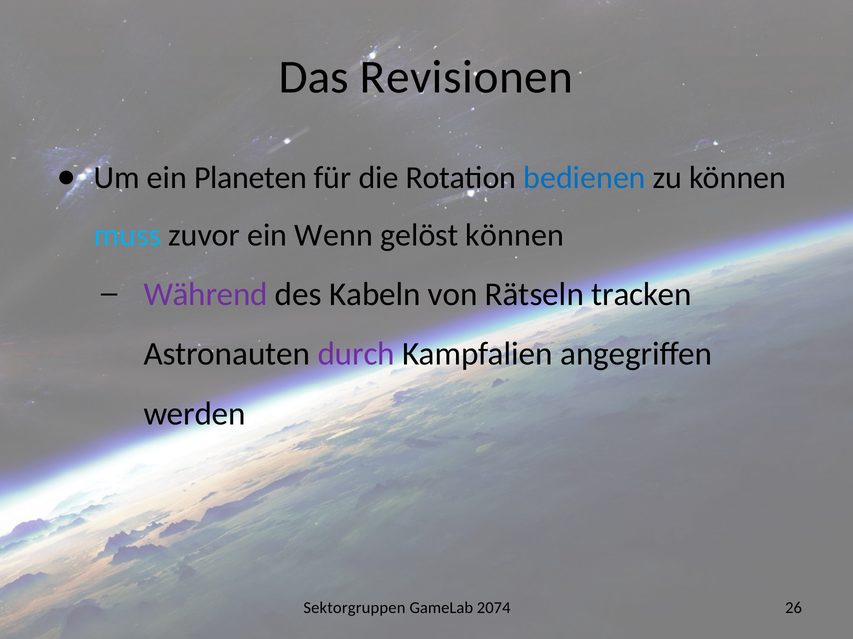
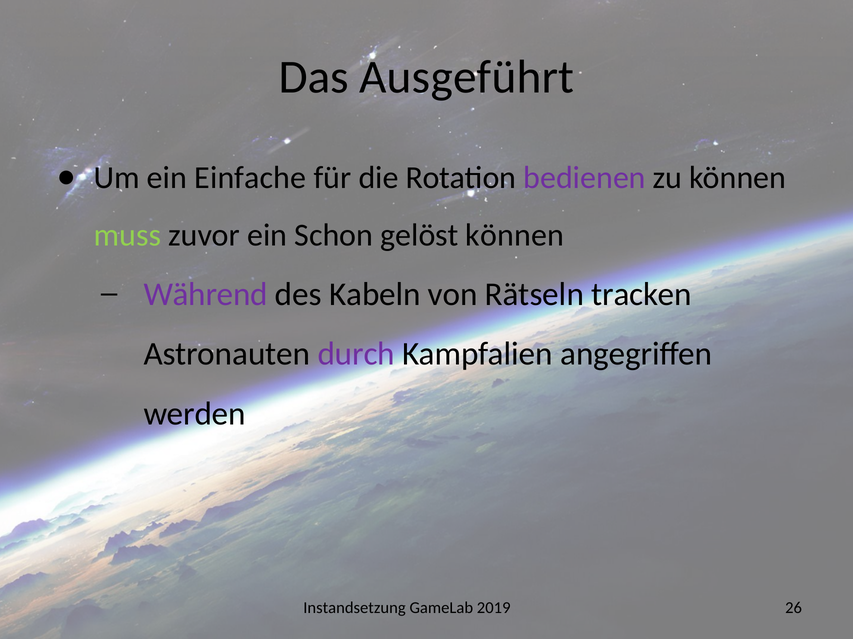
Revisionen: Revisionen -> Ausgeführt
Planeten: Planeten -> Einfache
bedienen colour: blue -> purple
muss colour: light blue -> light green
Wenn: Wenn -> Schon
Sektorgruppen: Sektorgruppen -> Instandsetzung
2074: 2074 -> 2019
